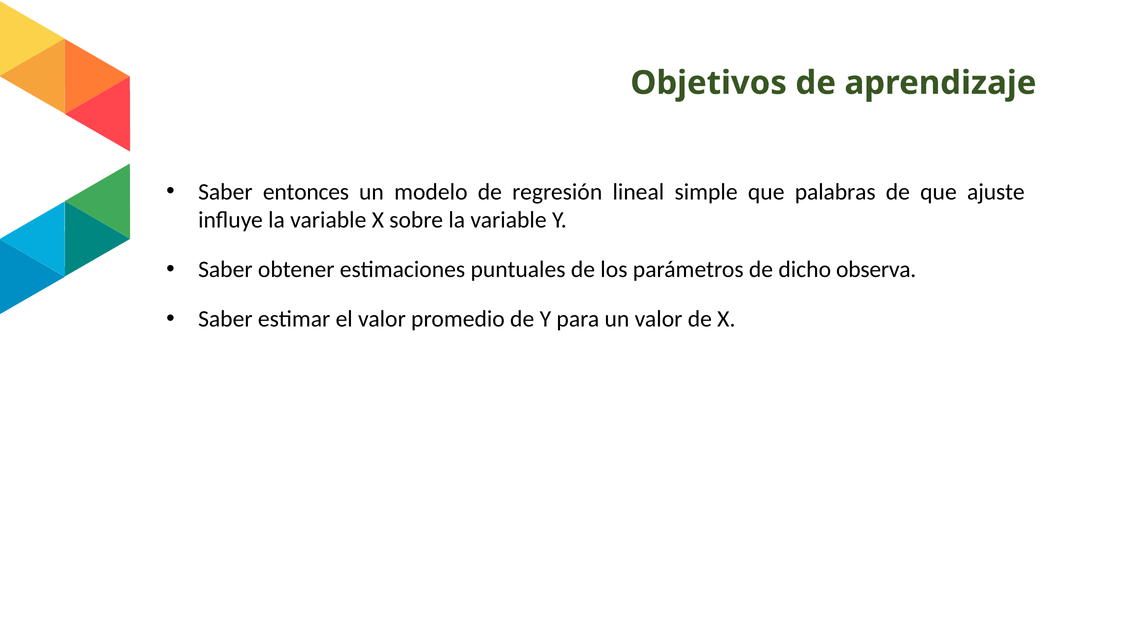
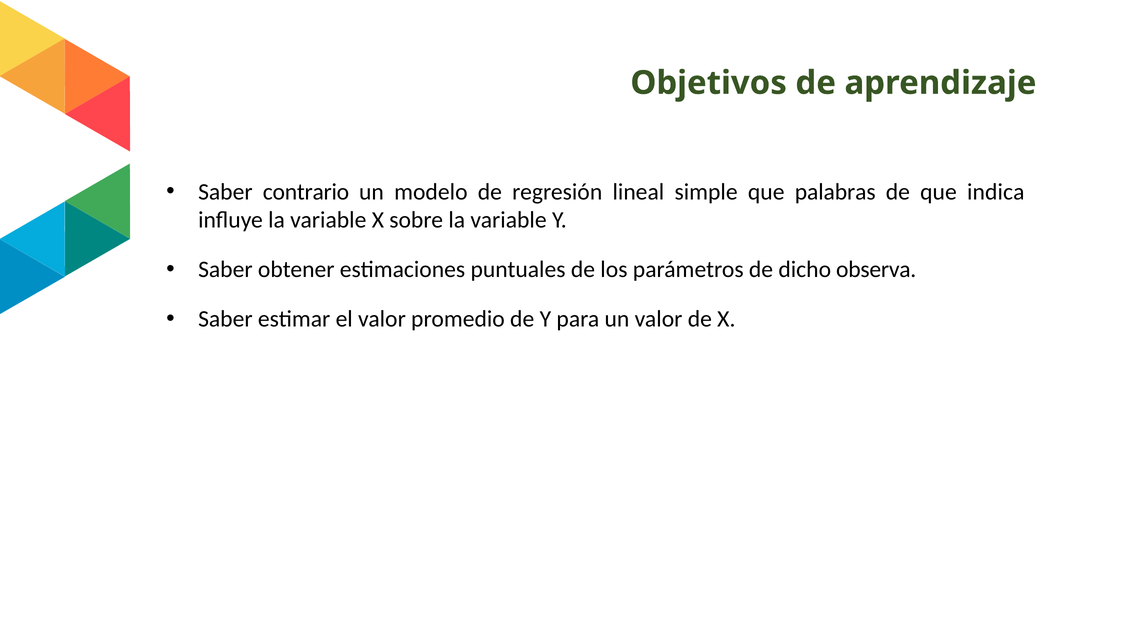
entonces: entonces -> contrario
ajuste: ajuste -> indica
